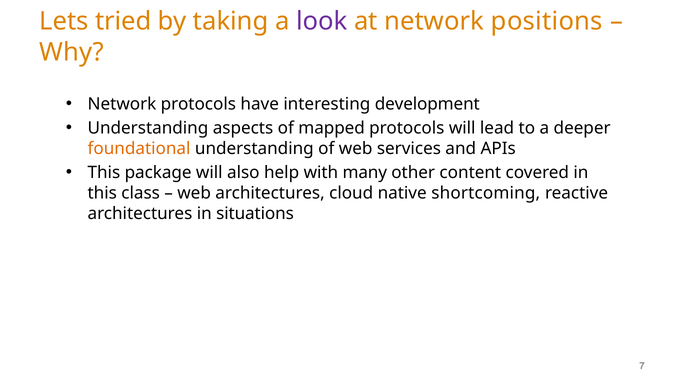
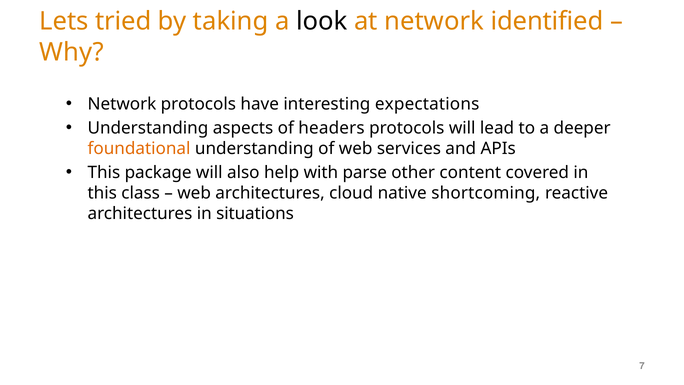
look colour: purple -> black
positions: positions -> identified
development: development -> expectations
mapped: mapped -> headers
many: many -> parse
